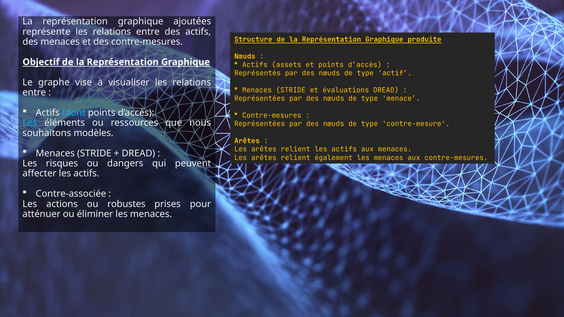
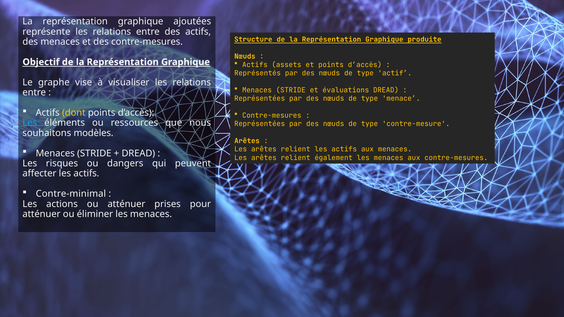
dont colour: light blue -> yellow
Contre-associée: Contre-associée -> Contre-minimal
ou robustes: robustes -> atténuer
